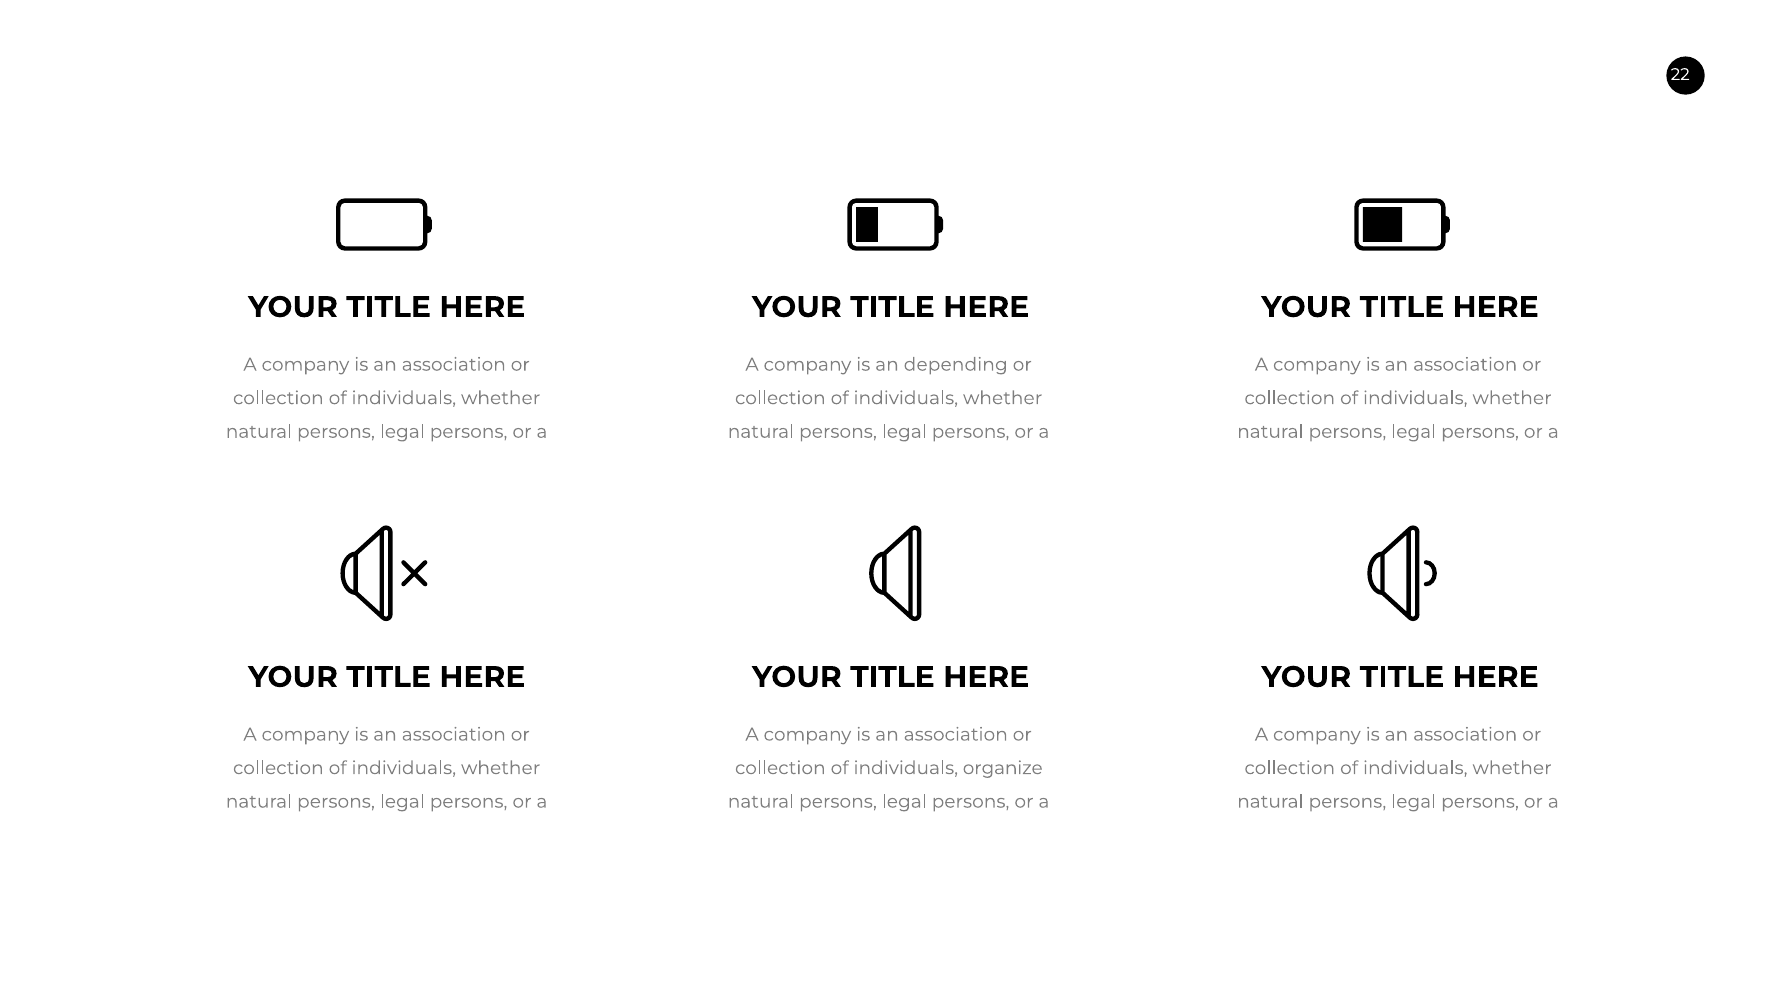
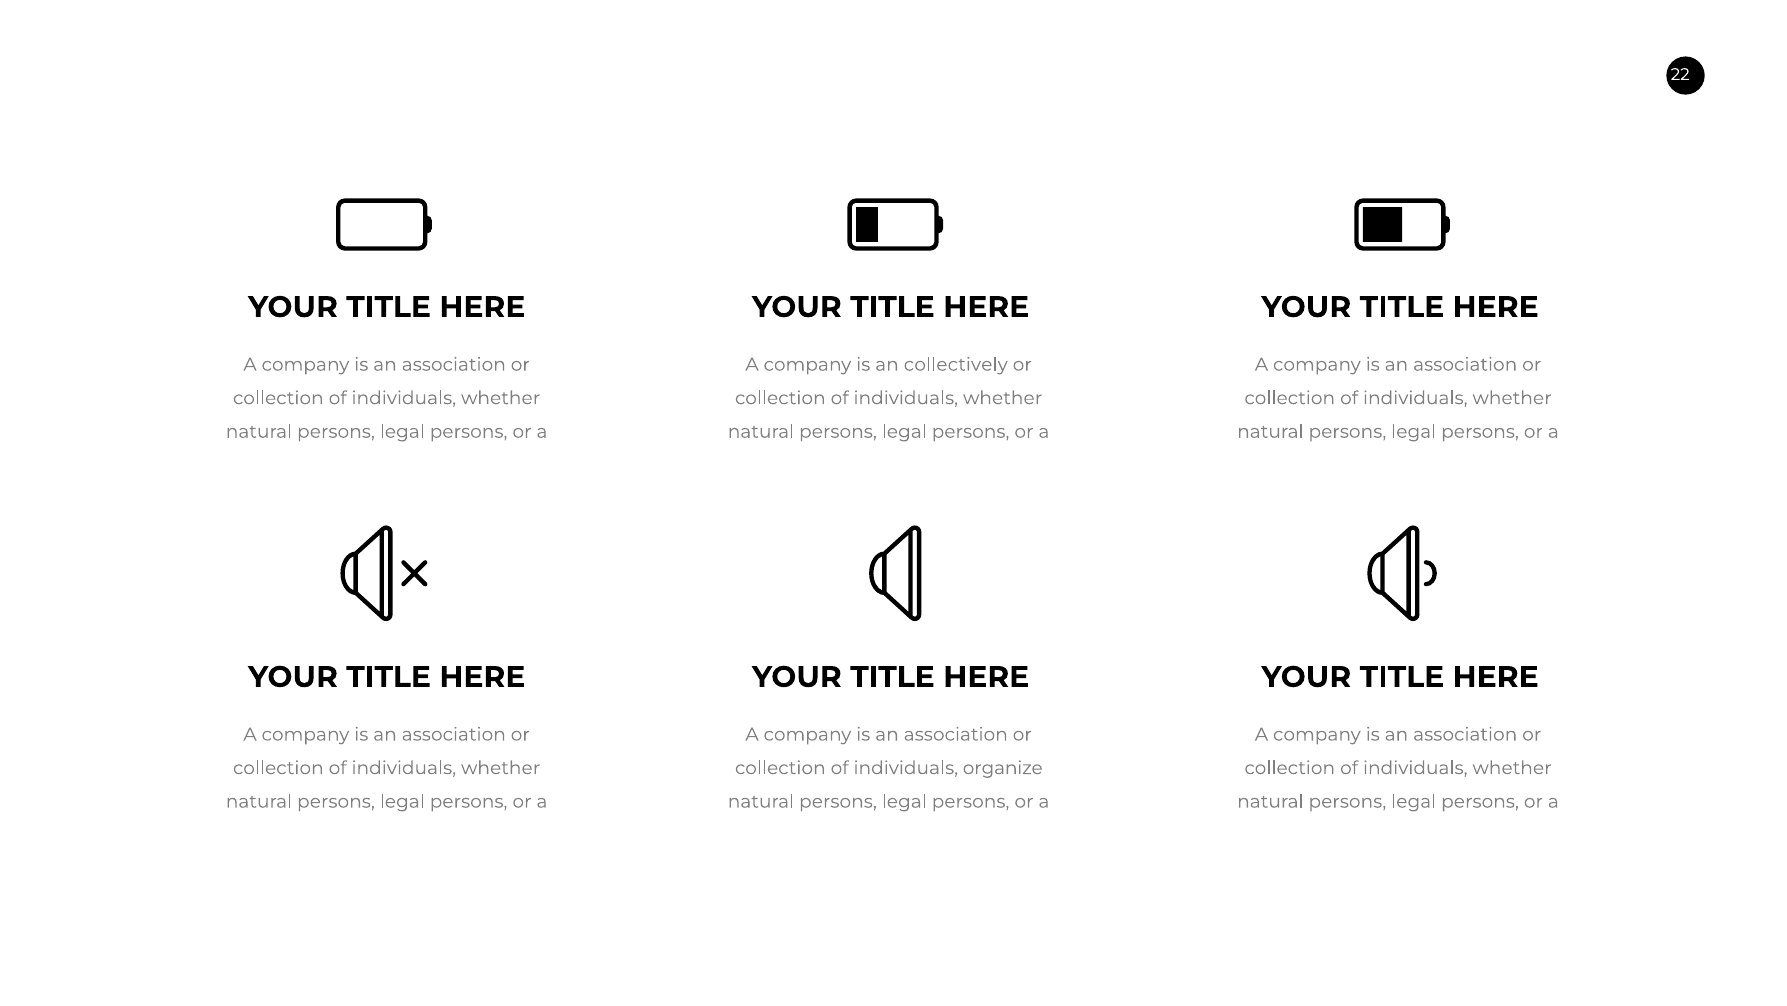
depending: depending -> collectively
